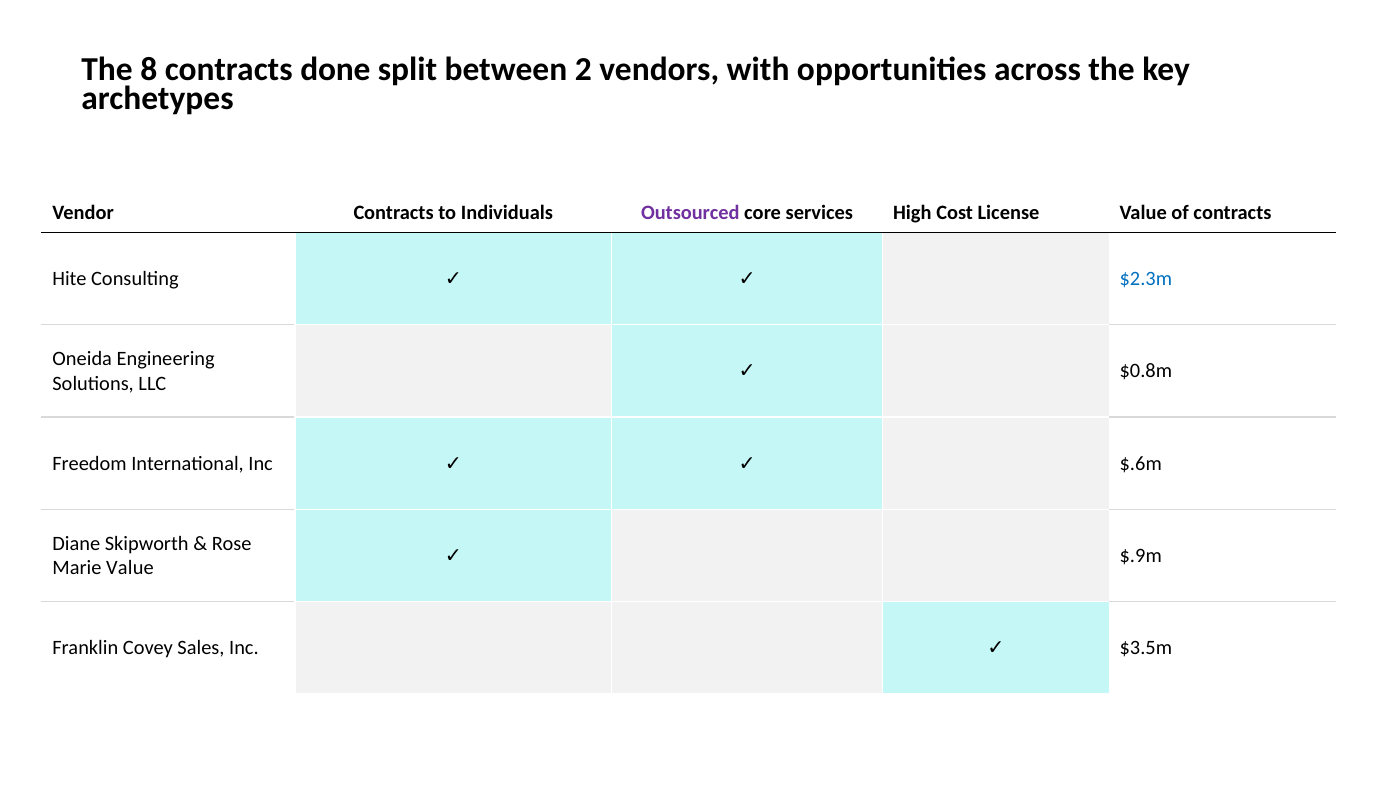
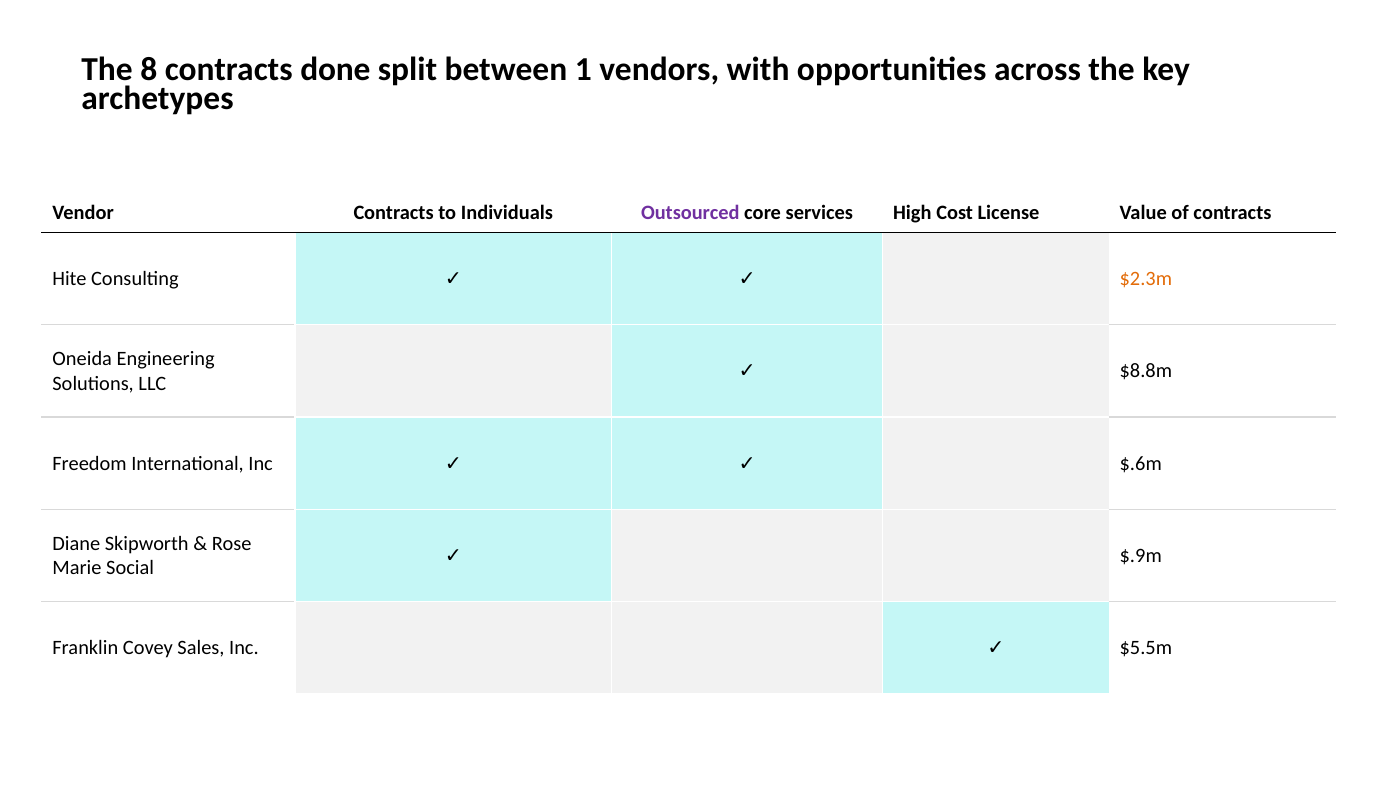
2: 2 -> 1
$2.3m colour: blue -> orange
$0.8m: $0.8m -> $8.8m
Marie Value: Value -> Social
$3.5m: $3.5m -> $5.5m
